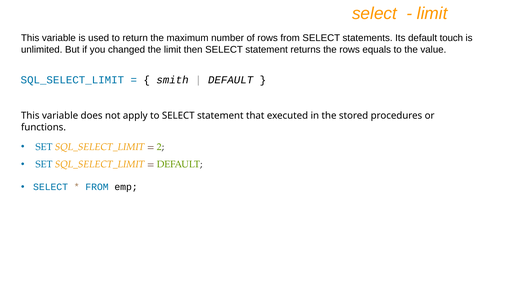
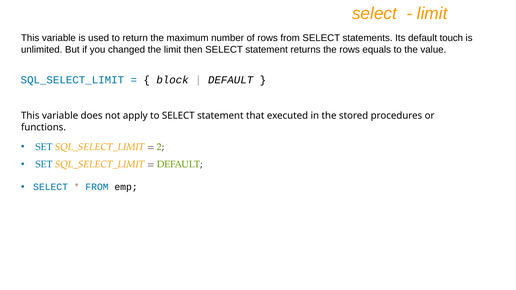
smith: smith -> block
